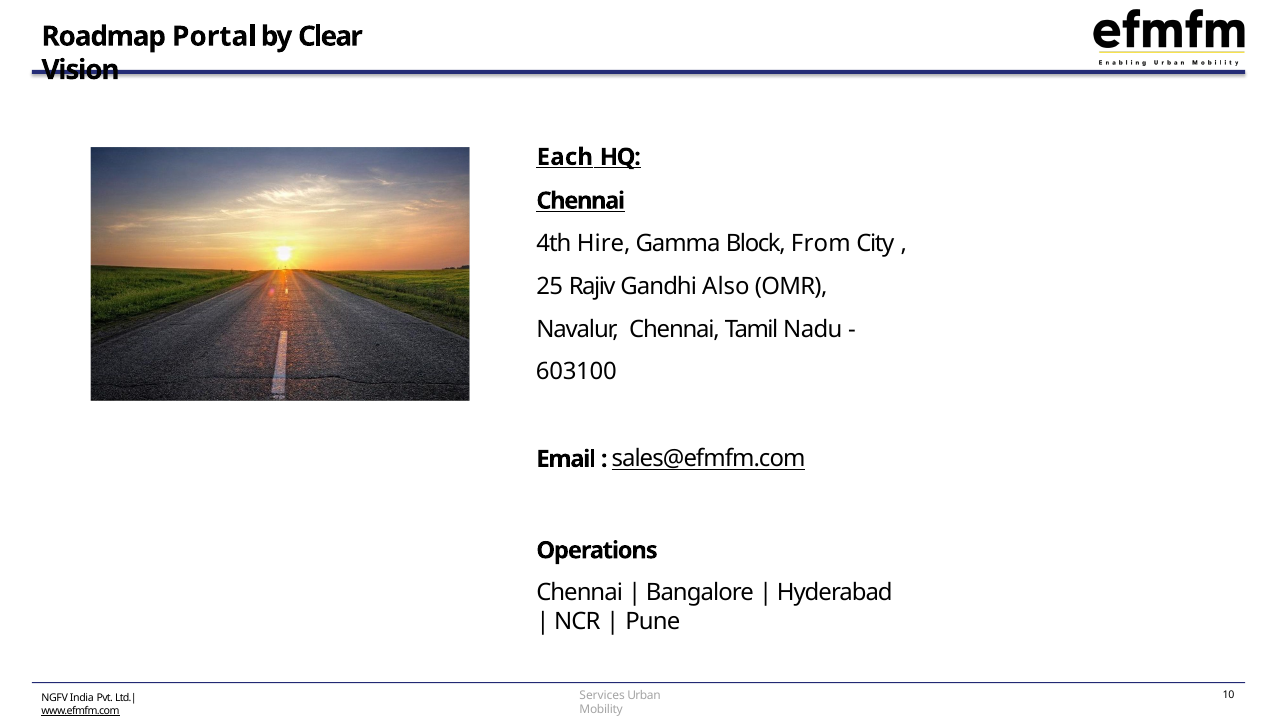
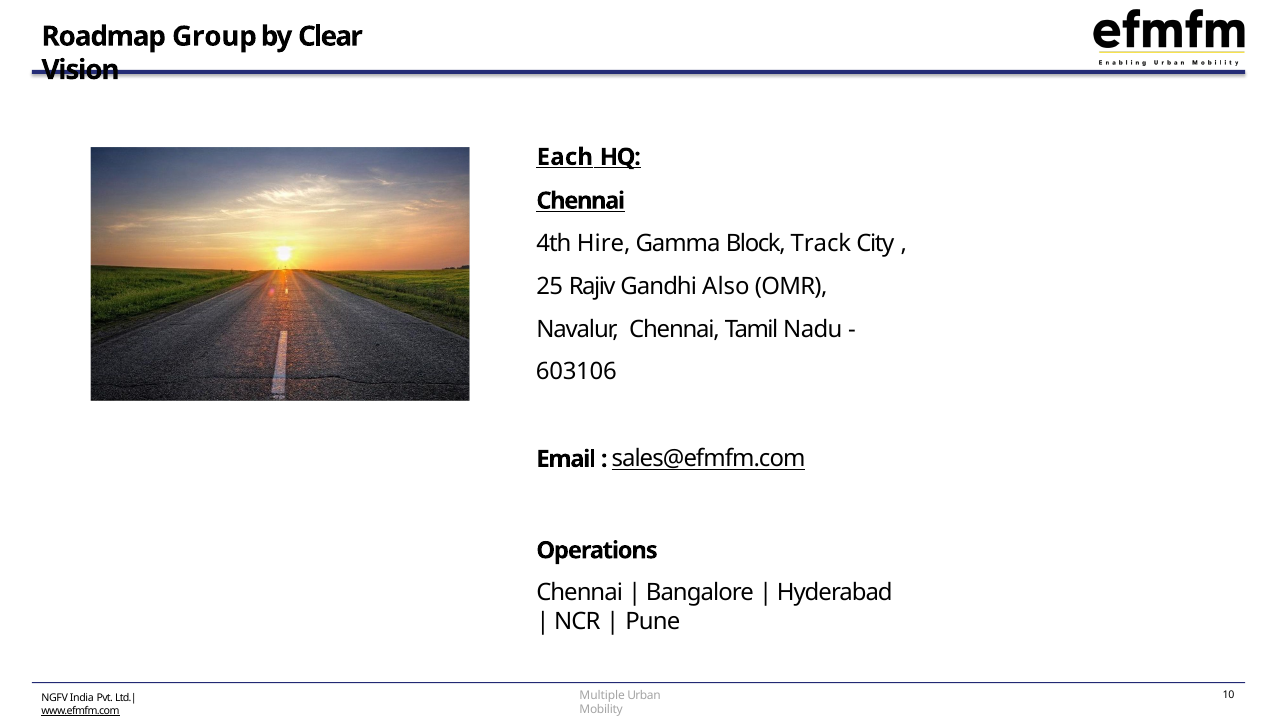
Portal: Portal -> Group
From: From -> Track
603100: 603100 -> 603106
Services: Services -> Multiple
